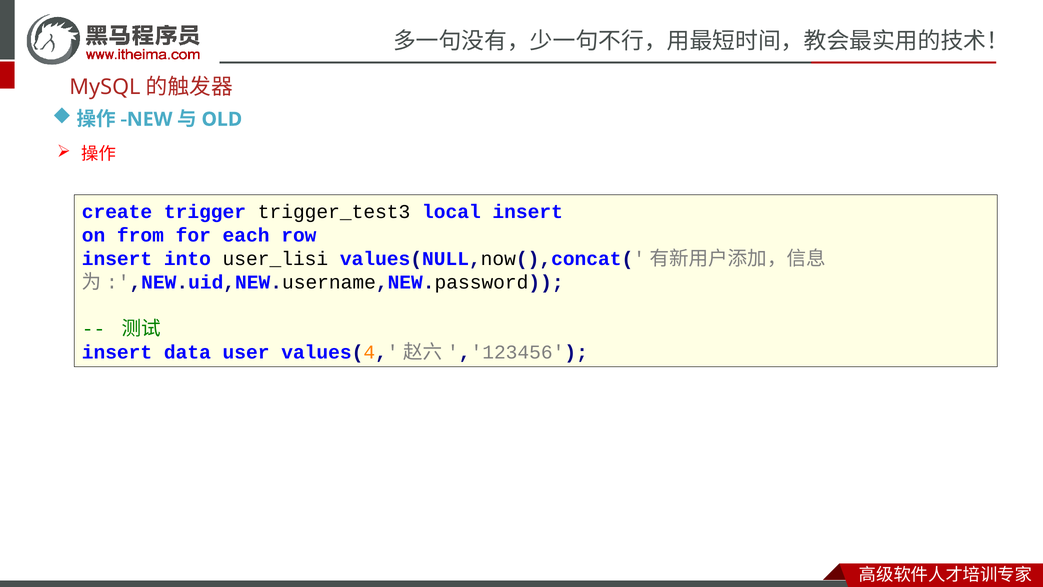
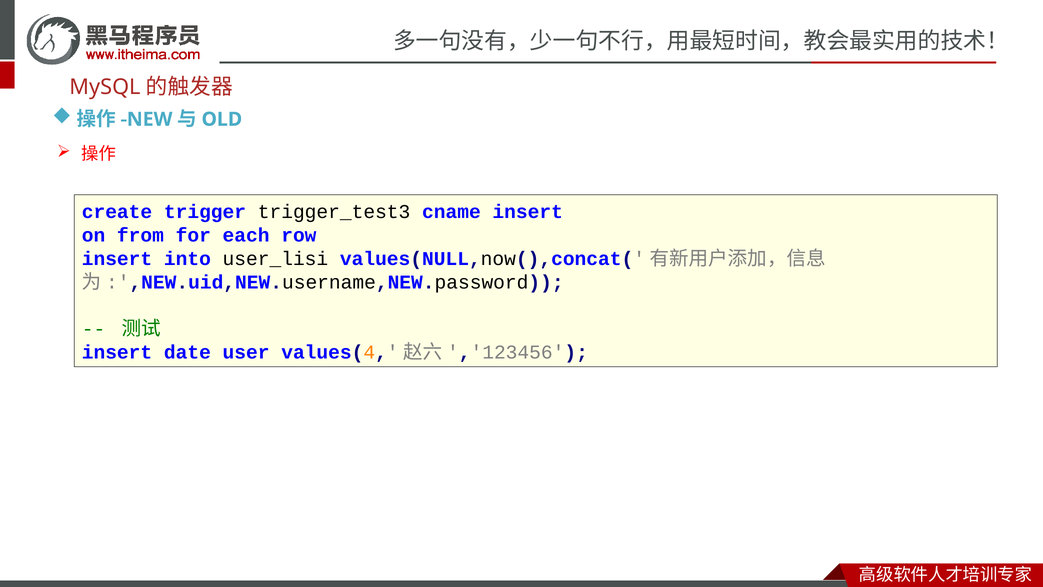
local: local -> cname
data: data -> date
